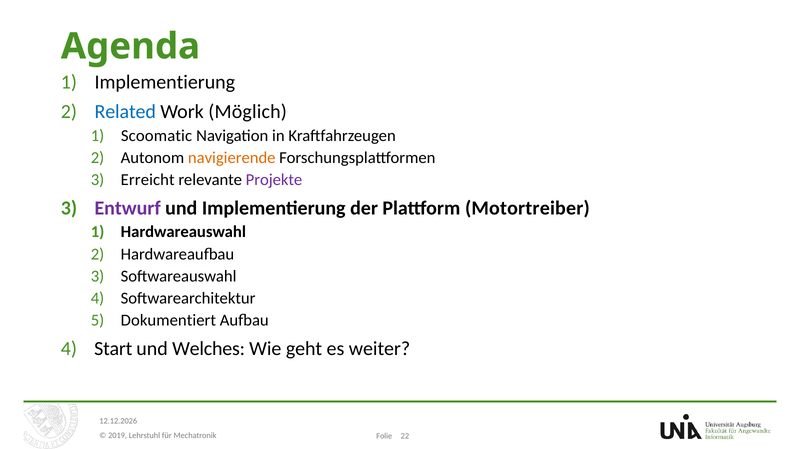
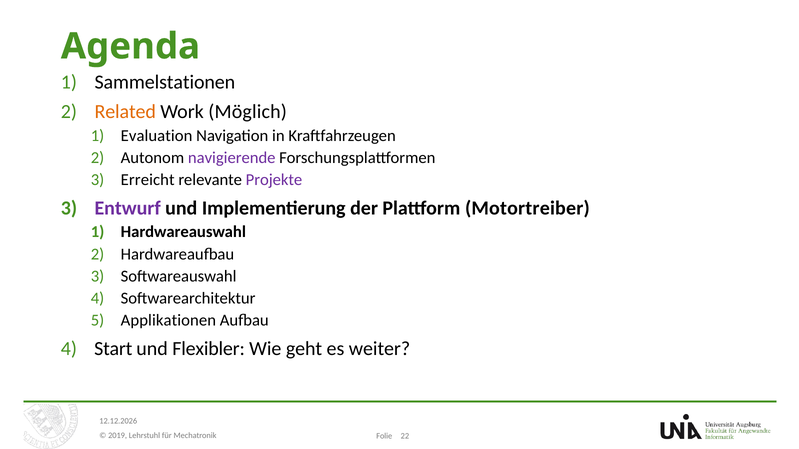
Implementierung at (165, 82): Implementierung -> Sammelstationen
Related colour: blue -> orange
Scoomatic: Scoomatic -> Evaluation
navigierende colour: orange -> purple
Dokumentiert: Dokumentiert -> Applikationen
Welches: Welches -> Flexibler
